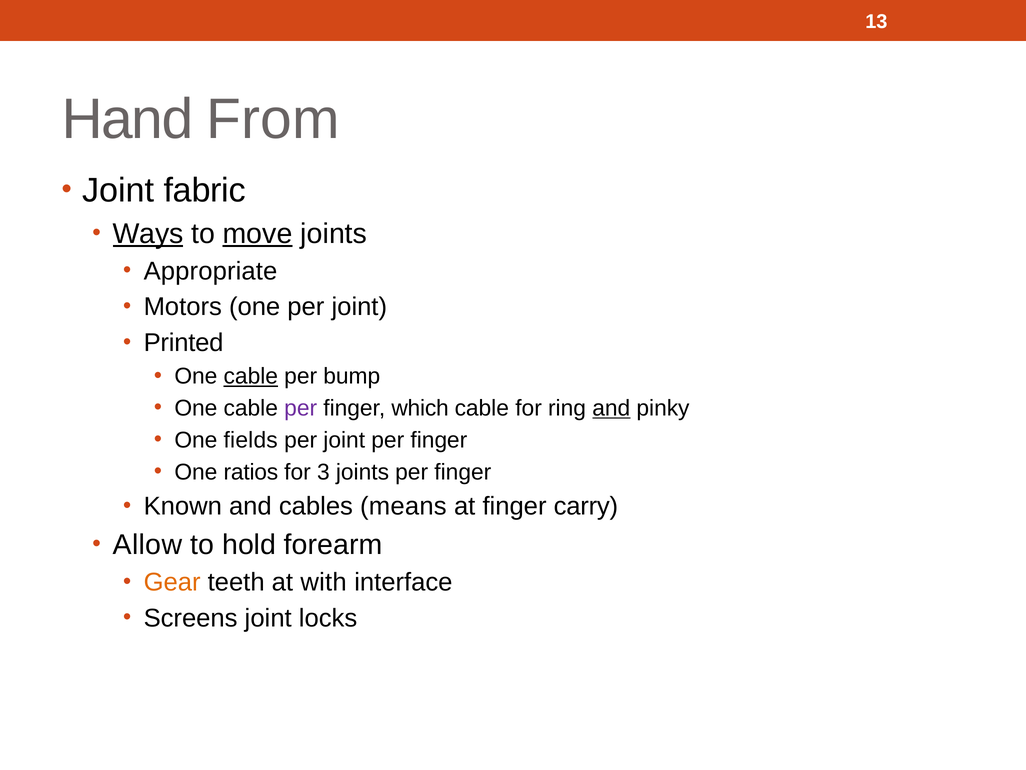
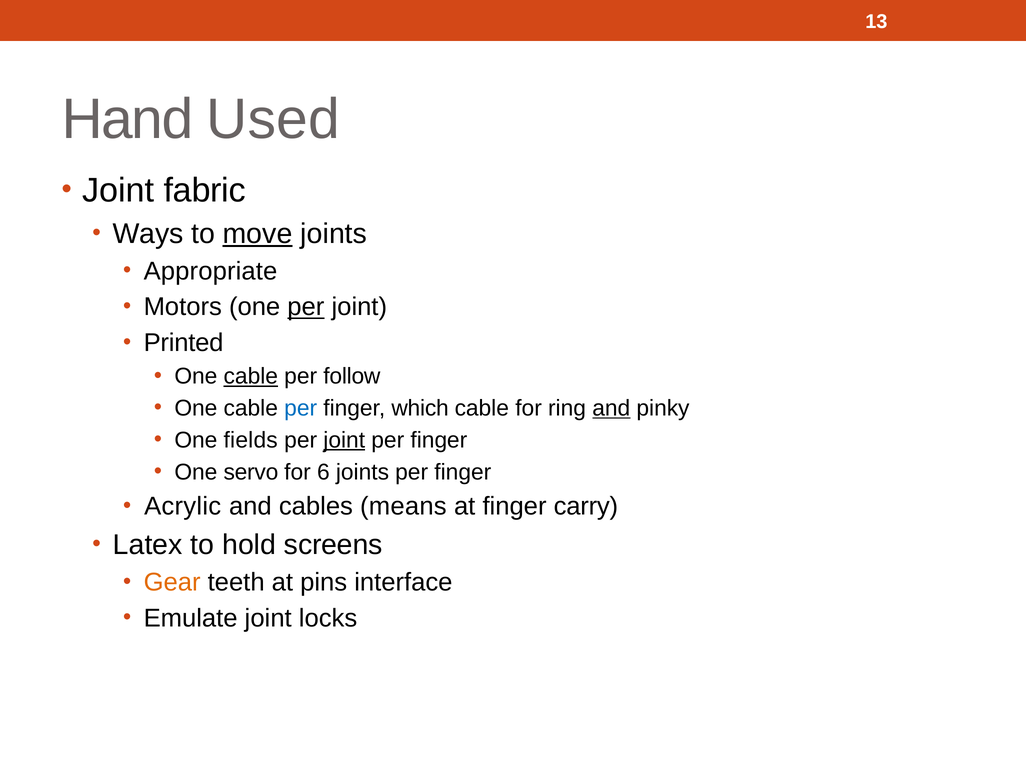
From: From -> Used
Ways underline: present -> none
per at (306, 307) underline: none -> present
bump: bump -> follow
per at (301, 408) colour: purple -> blue
joint at (344, 440) underline: none -> present
ratios: ratios -> servo
3: 3 -> 6
Known: Known -> Acrylic
Allow: Allow -> Latex
forearm: forearm -> screens
with: with -> pins
Screens: Screens -> Emulate
